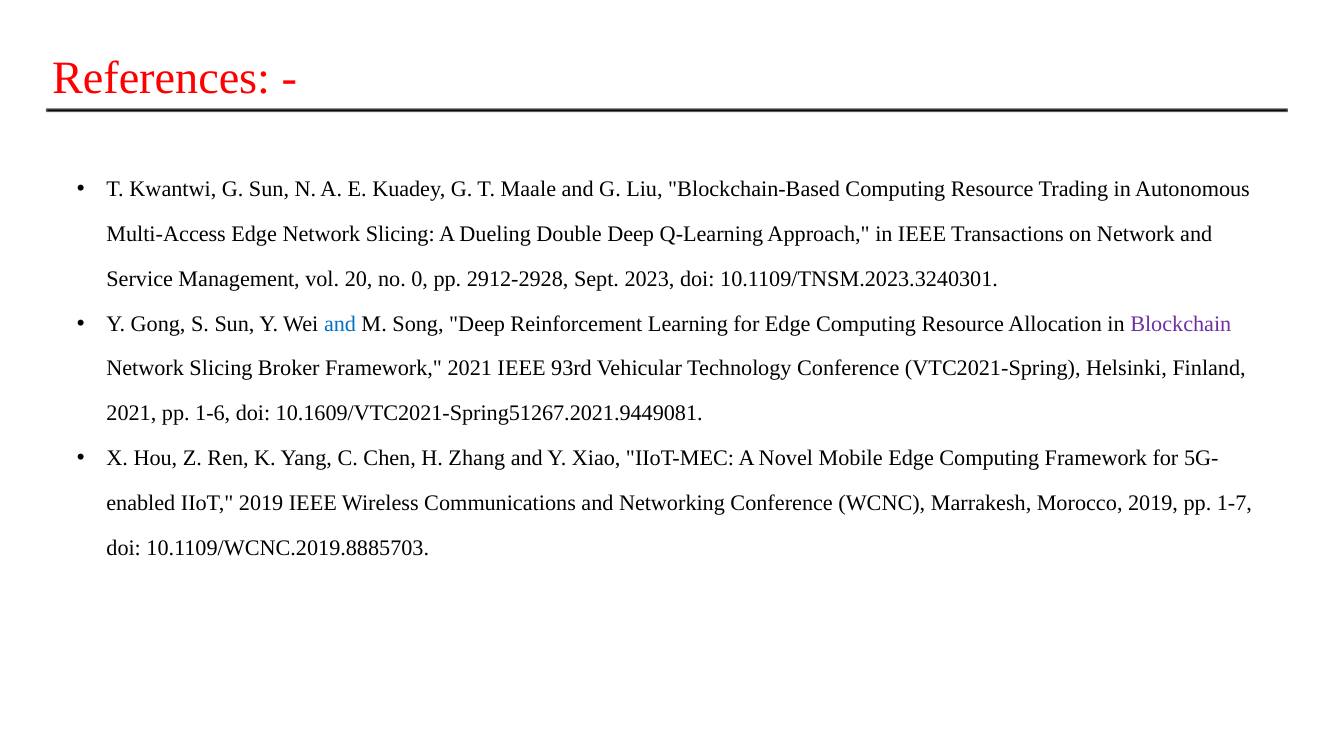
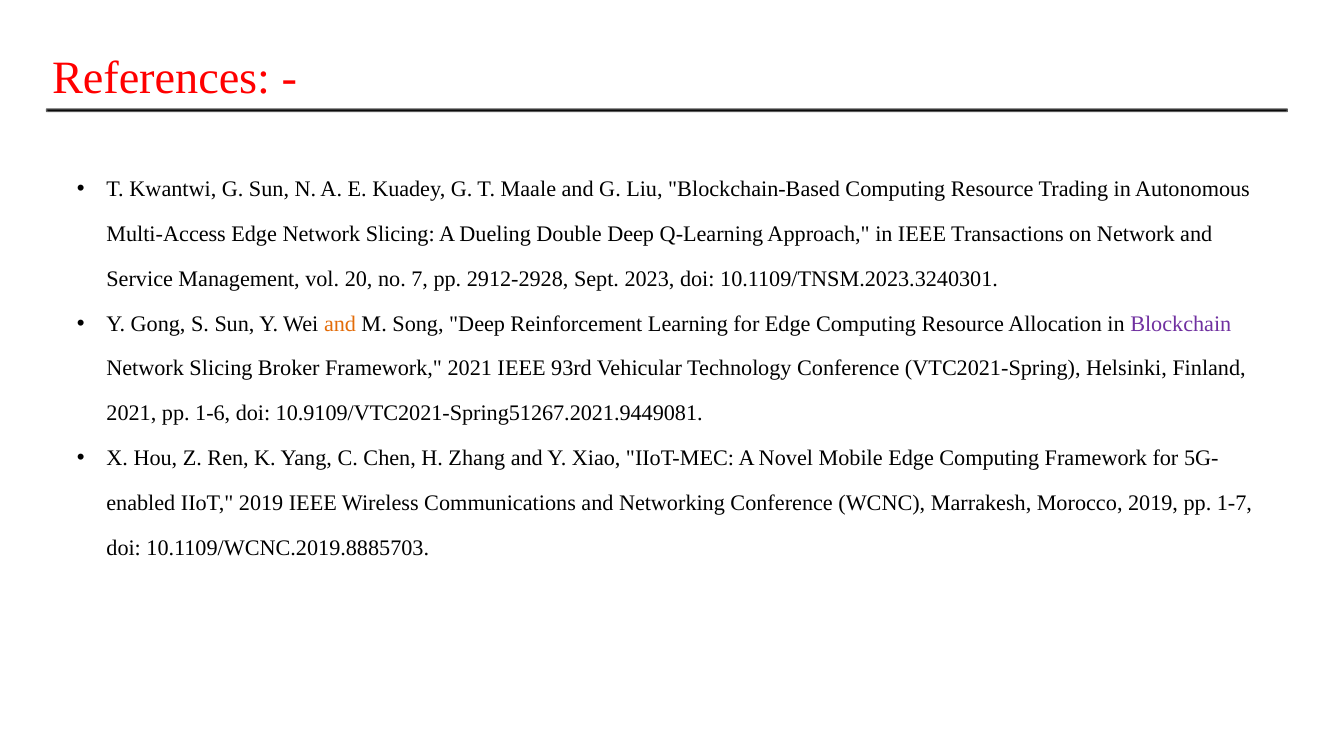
0: 0 -> 7
and at (340, 324) colour: blue -> orange
10.1609/VTC2021-Spring51267.2021.9449081: 10.1609/VTC2021-Spring51267.2021.9449081 -> 10.9109/VTC2021-Spring51267.2021.9449081
